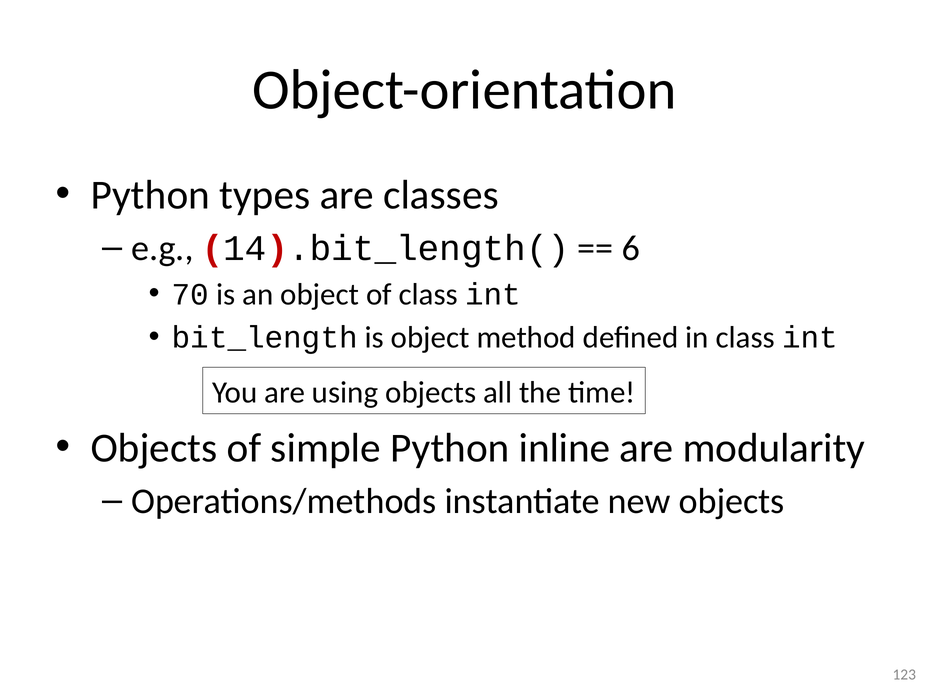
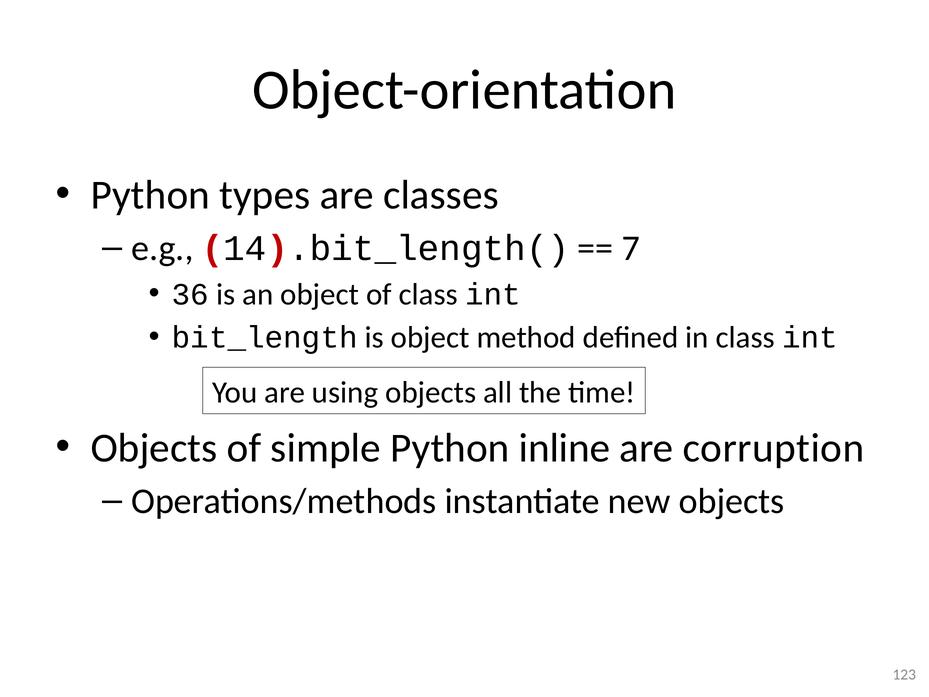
6: 6 -> 7
70: 70 -> 36
modularity: modularity -> corruption
